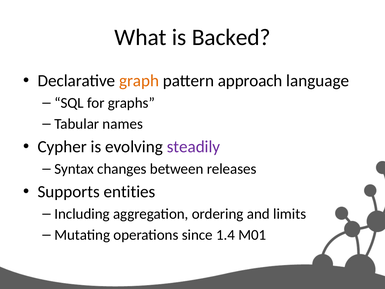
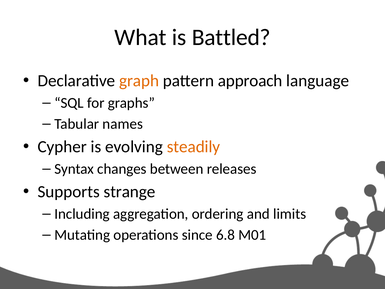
Backed: Backed -> Battled
steadily colour: purple -> orange
entities: entities -> strange
1.4: 1.4 -> 6.8
